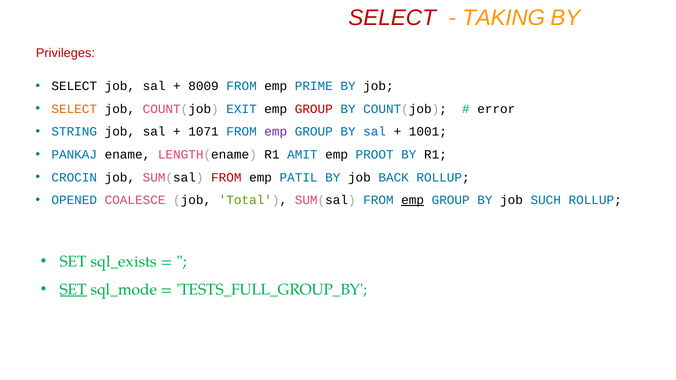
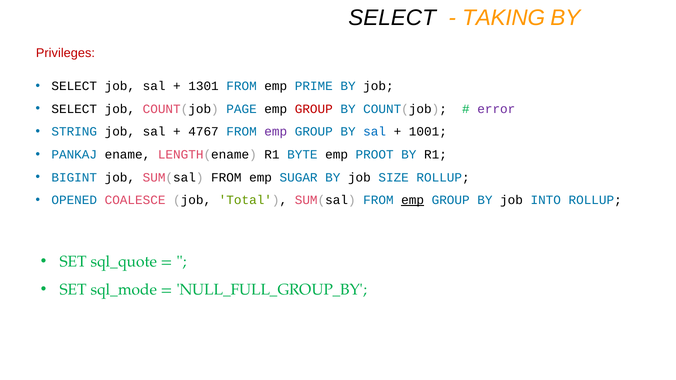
SELECT at (392, 18) colour: red -> black
8009: 8009 -> 1301
SELECT at (74, 109) colour: orange -> black
EXIT: EXIT -> PAGE
error colour: black -> purple
1071: 1071 -> 4767
AMIT: AMIT -> BYTE
CROCIN: CROCIN -> BIGINT
FROM at (226, 177) colour: red -> black
PATIL: PATIL -> SUGAR
BACK: BACK -> SIZE
SUCH: SUCH -> INTO
sql_exists: sql_exists -> sql_quote
SET at (73, 290) underline: present -> none
TESTS_FULL_GROUP_BY: TESTS_FULL_GROUP_BY -> NULL_FULL_GROUP_BY
